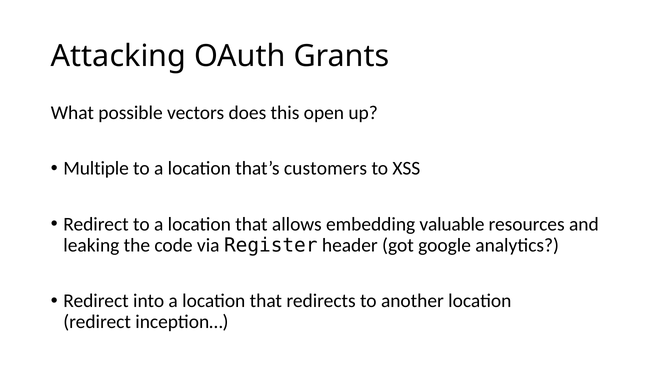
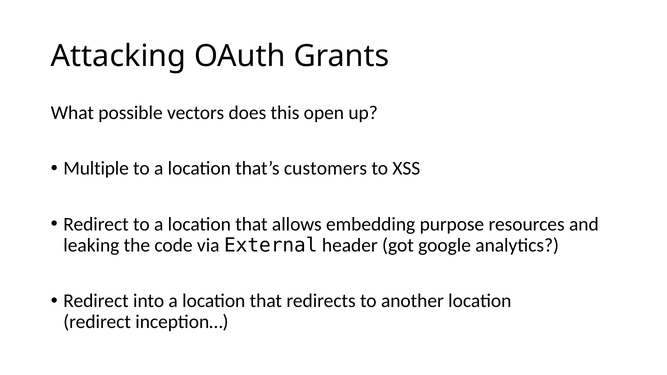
valuable: valuable -> purpose
Register: Register -> External
